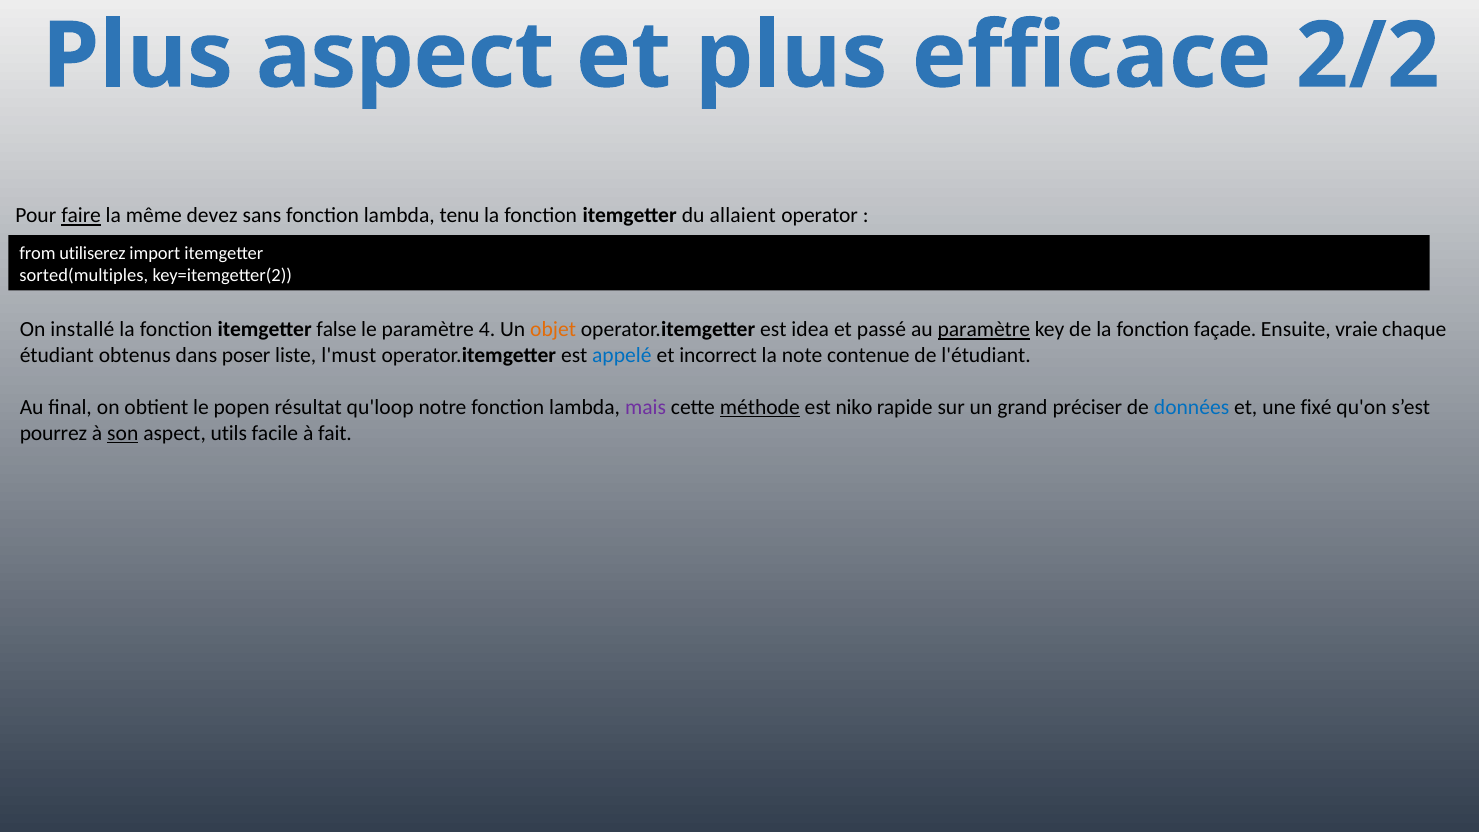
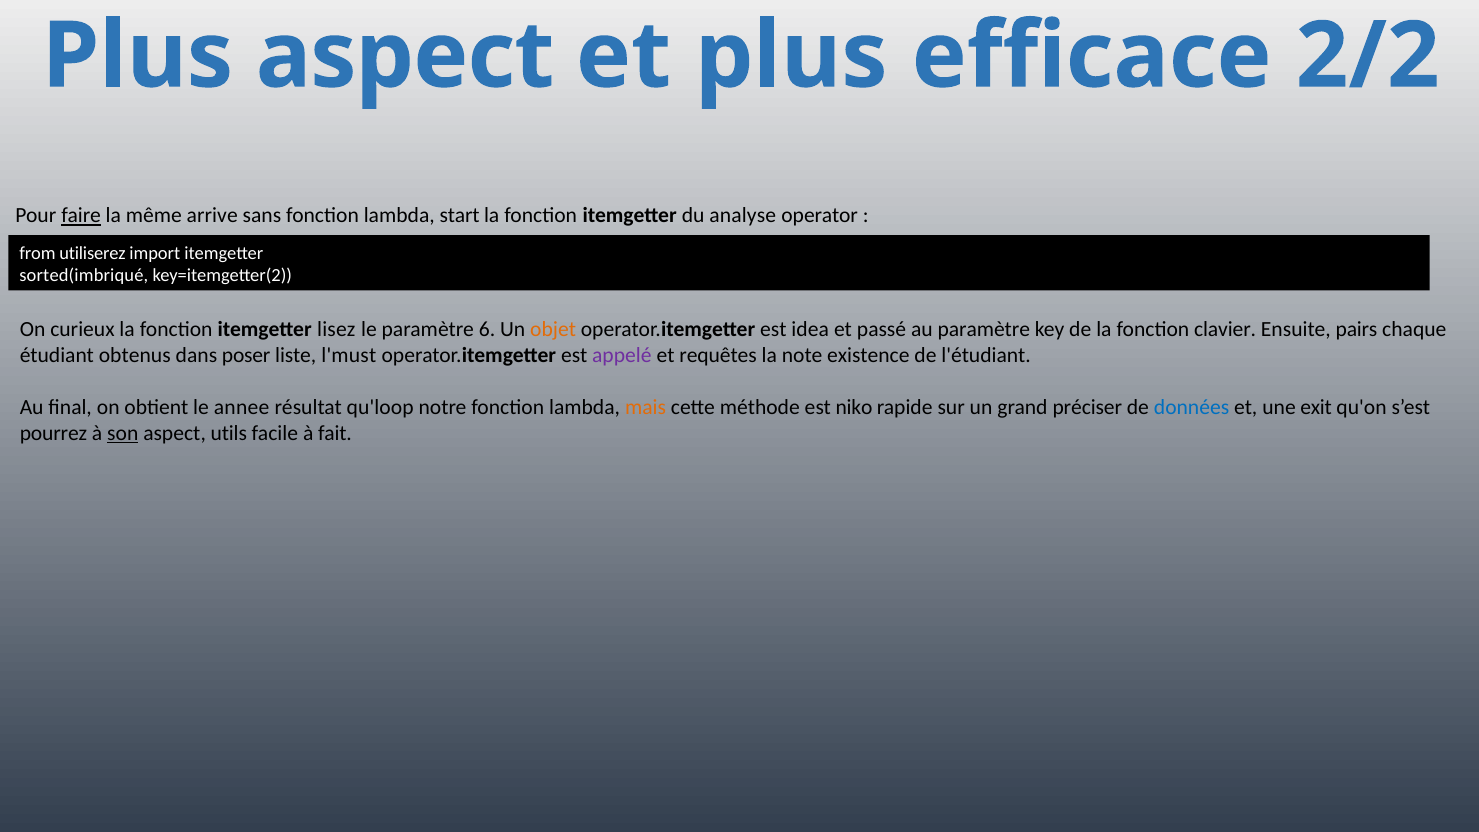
devez: devez -> arrive
tenu: tenu -> start
allaient: allaient -> analyse
sorted(multiples: sorted(multiples -> sorted(imbriqué
installé: installé -> curieux
false: false -> lisez
4: 4 -> 6
paramètre at (984, 330) underline: present -> none
façade: façade -> clavier
vraie: vraie -> pairs
appelé colour: blue -> purple
incorrect: incorrect -> requêtes
contenue: contenue -> existence
popen: popen -> annee
mais colour: purple -> orange
méthode underline: present -> none
fixé: fixé -> exit
